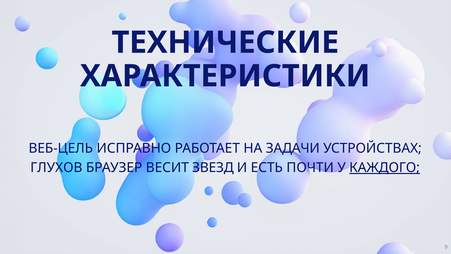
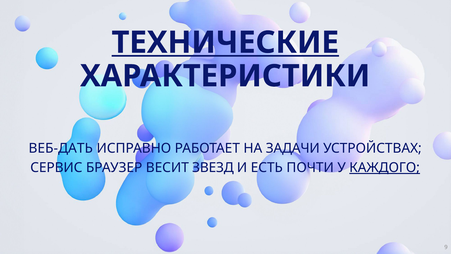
ТЕХНИЧЕСКИЕ underline: none -> present
ВЕБ-ЦЕЛЬ: ВЕБ-ЦЕЛЬ -> ВЕБ-ДАТЬ
ГЛУХОВ: ГЛУХОВ -> СЕРВИС
